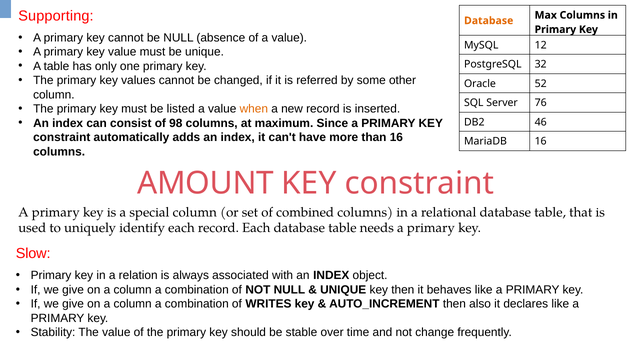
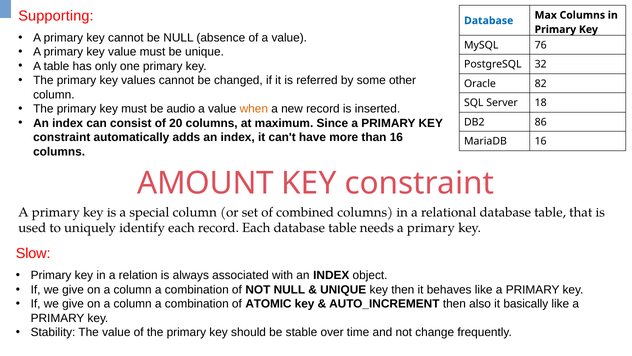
Database at (489, 21) colour: orange -> blue
12: 12 -> 76
52: 52 -> 82
76: 76 -> 18
listed: listed -> audio
98: 98 -> 20
46: 46 -> 86
WRITES: WRITES -> ATOMIC
declares: declares -> basically
